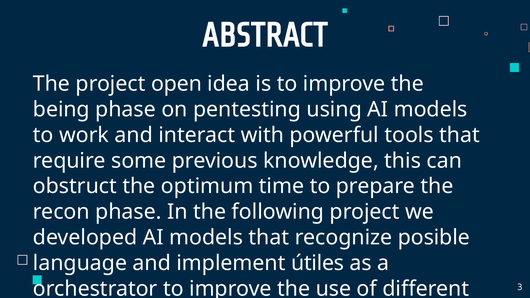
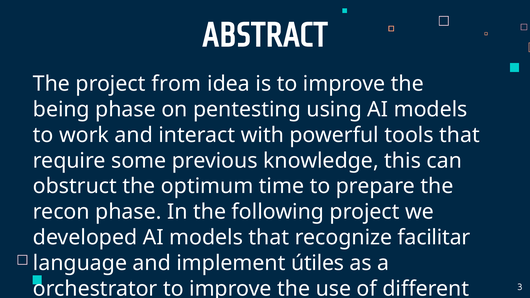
open: open -> from
posible: posible -> facilitar
